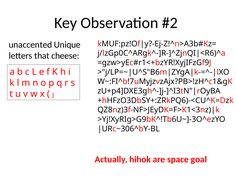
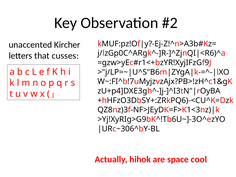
Unique: Unique -> Kircher
cheese: cheese -> cusses
goal: goal -> cool
